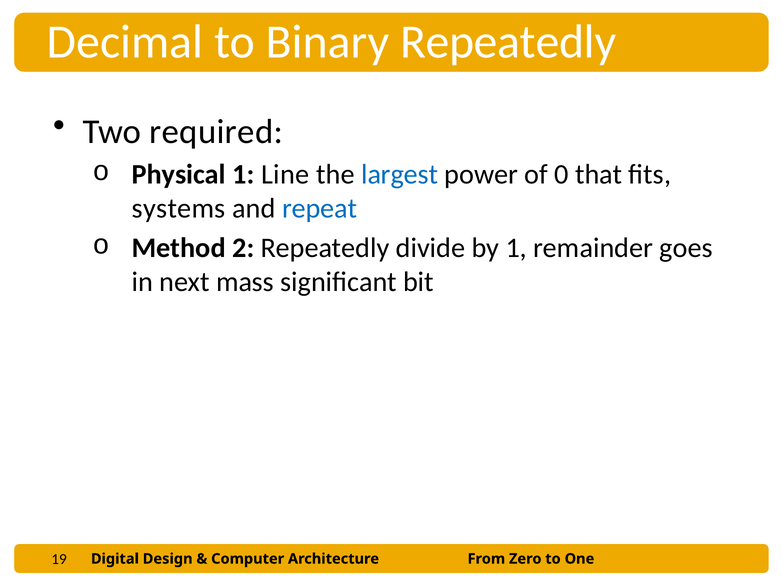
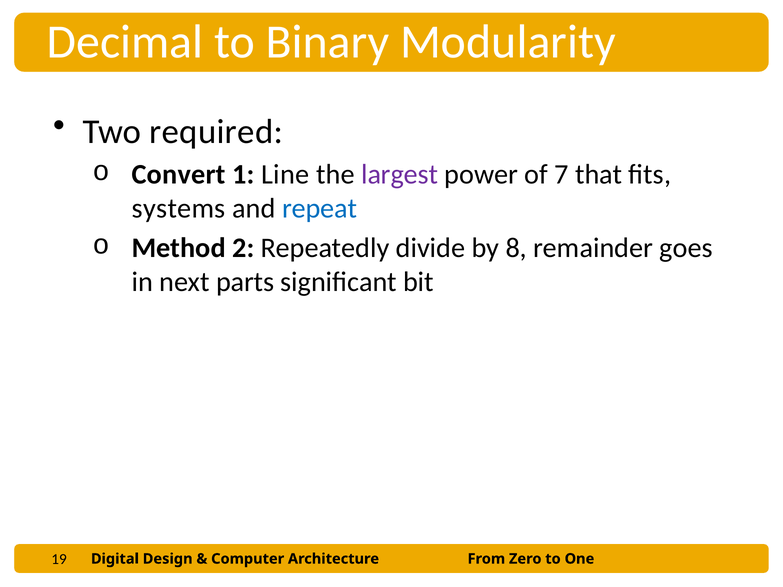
Binary Repeatedly: Repeatedly -> Modularity
Physical: Physical -> Convert
largest colour: blue -> purple
0: 0 -> 7
by 1: 1 -> 8
mass: mass -> parts
